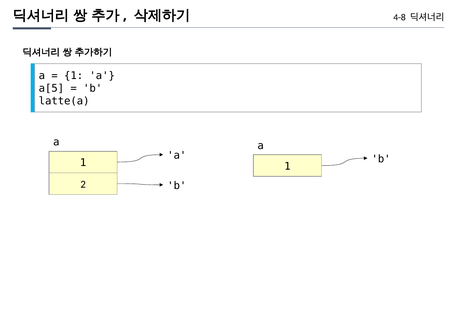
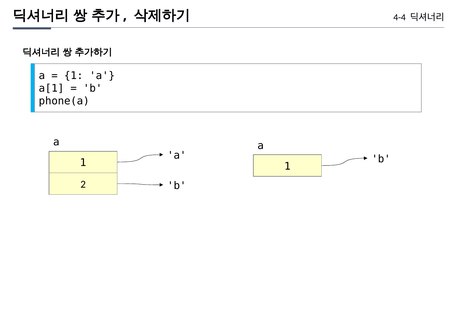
4-8: 4-8 -> 4-4
a[5: a[5 -> a[1
latte(a: latte(a -> phone(a
